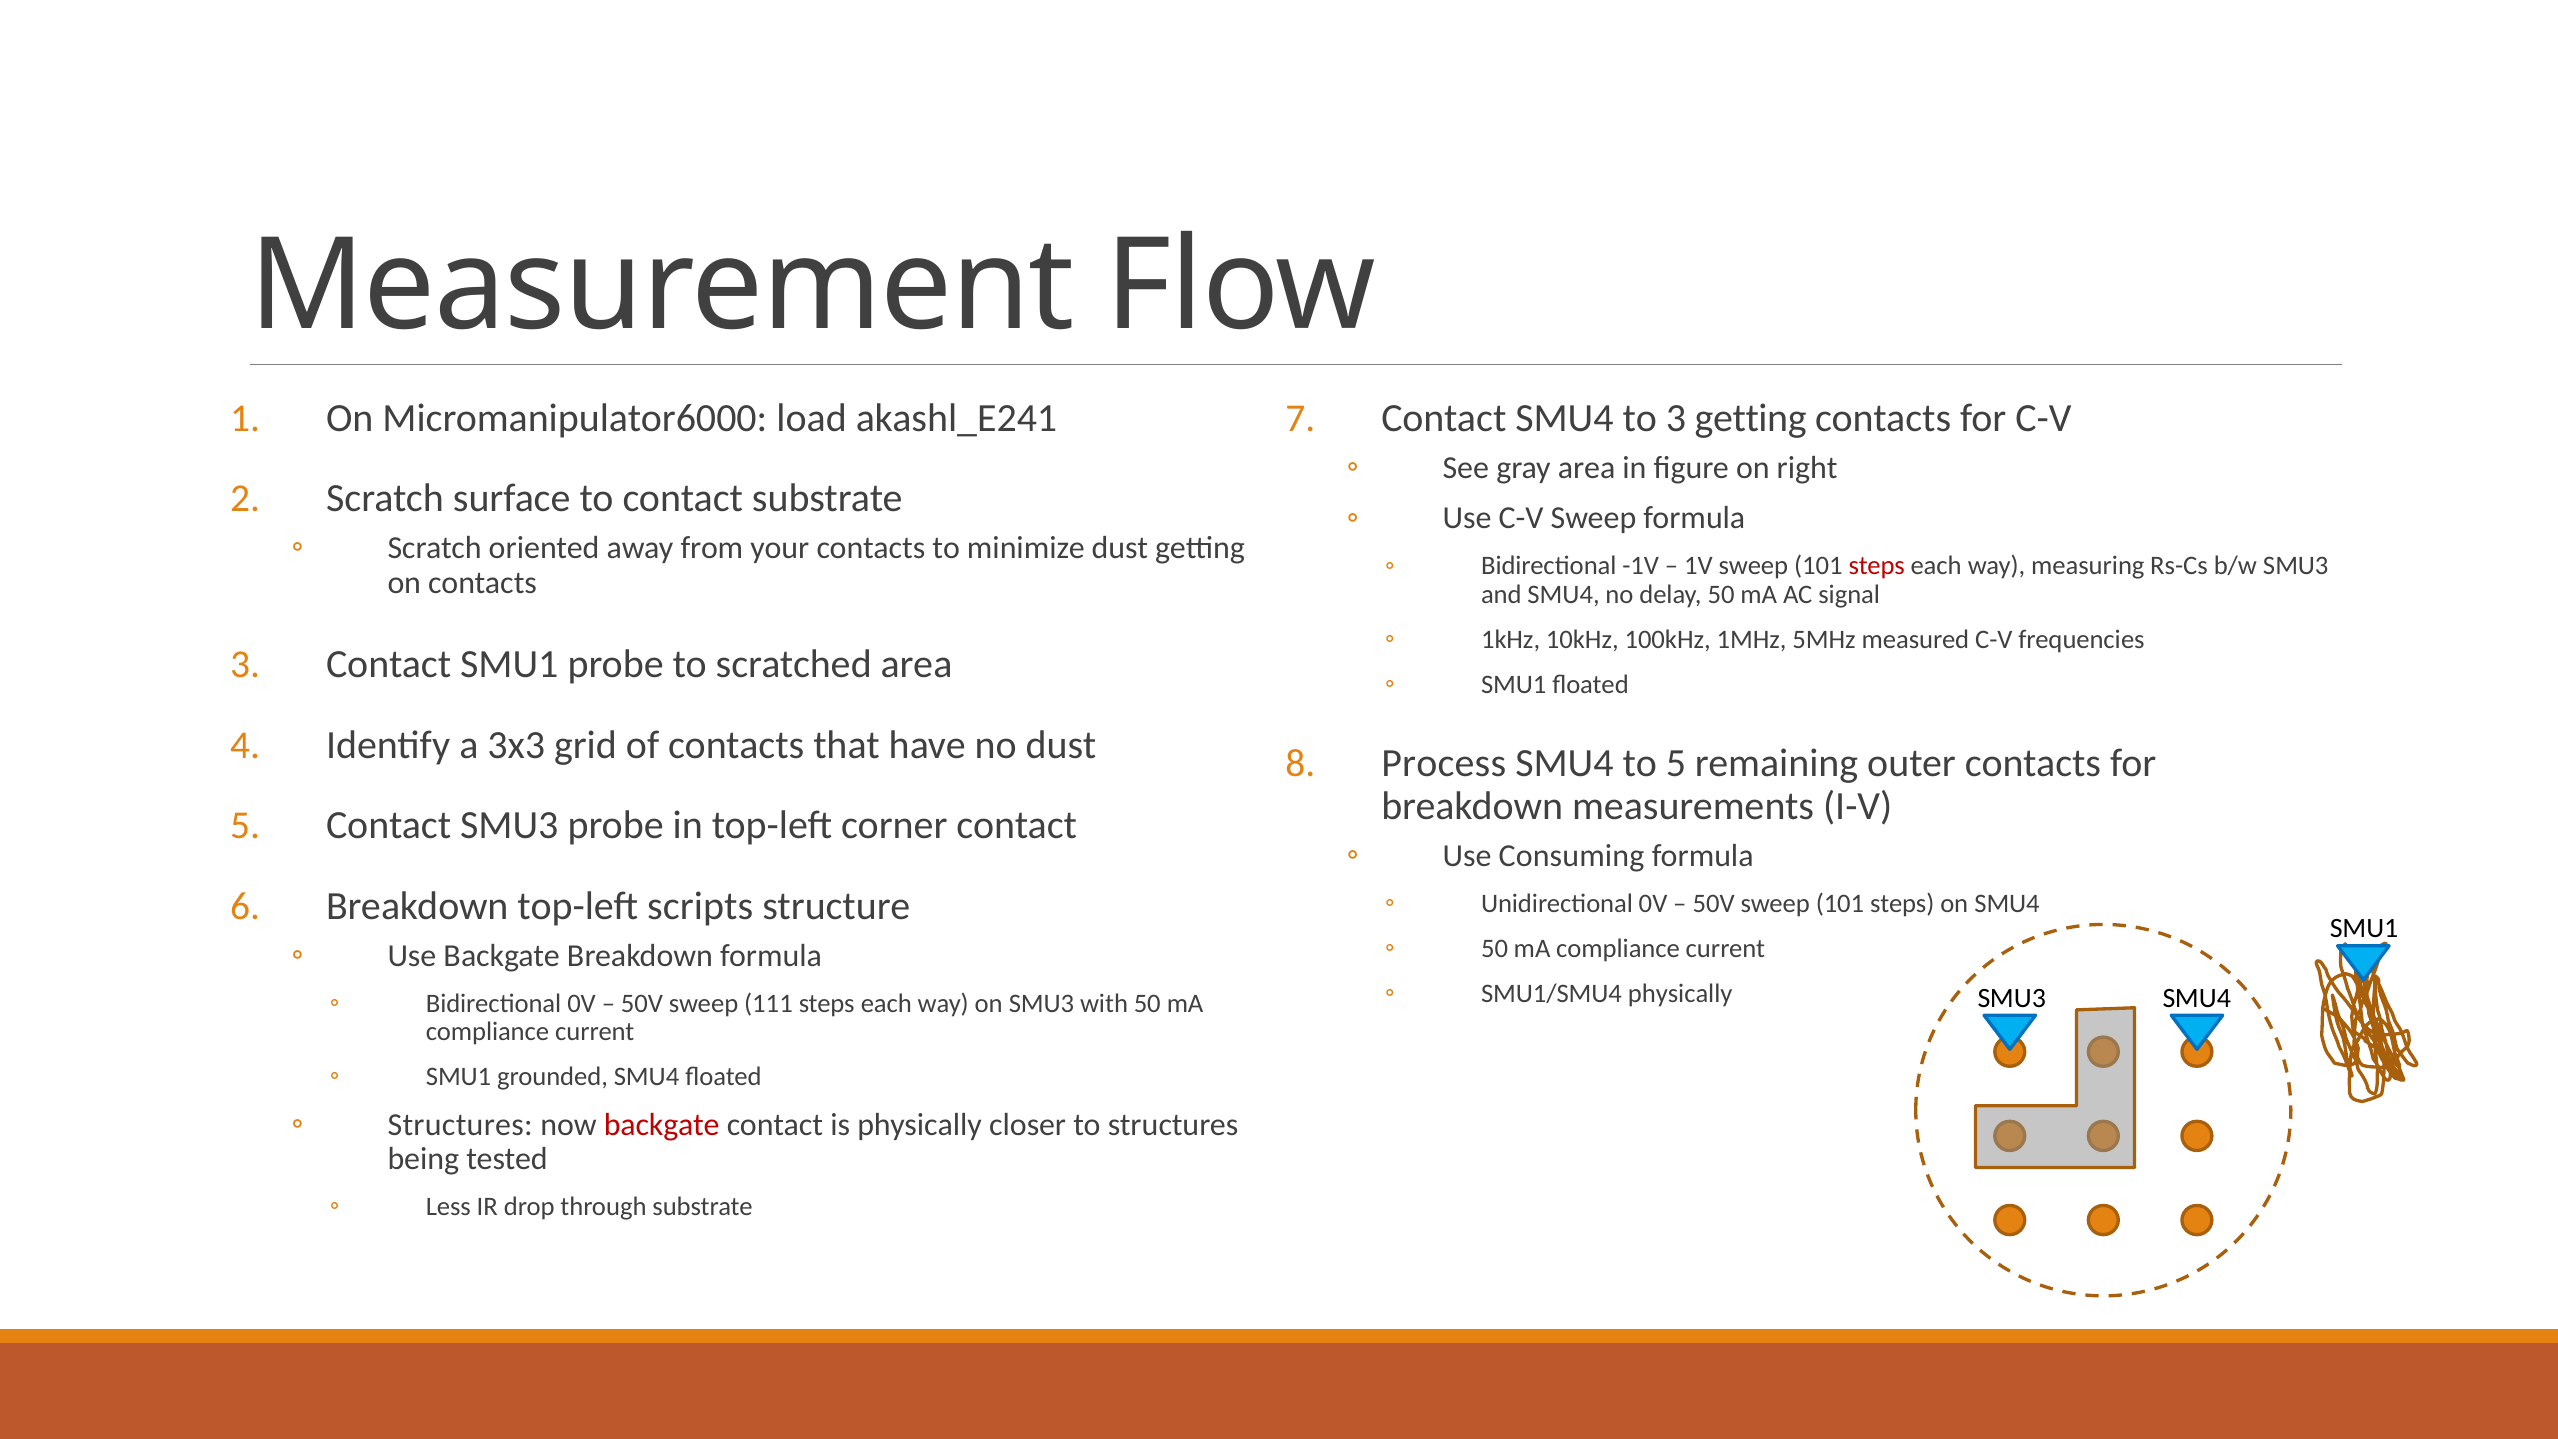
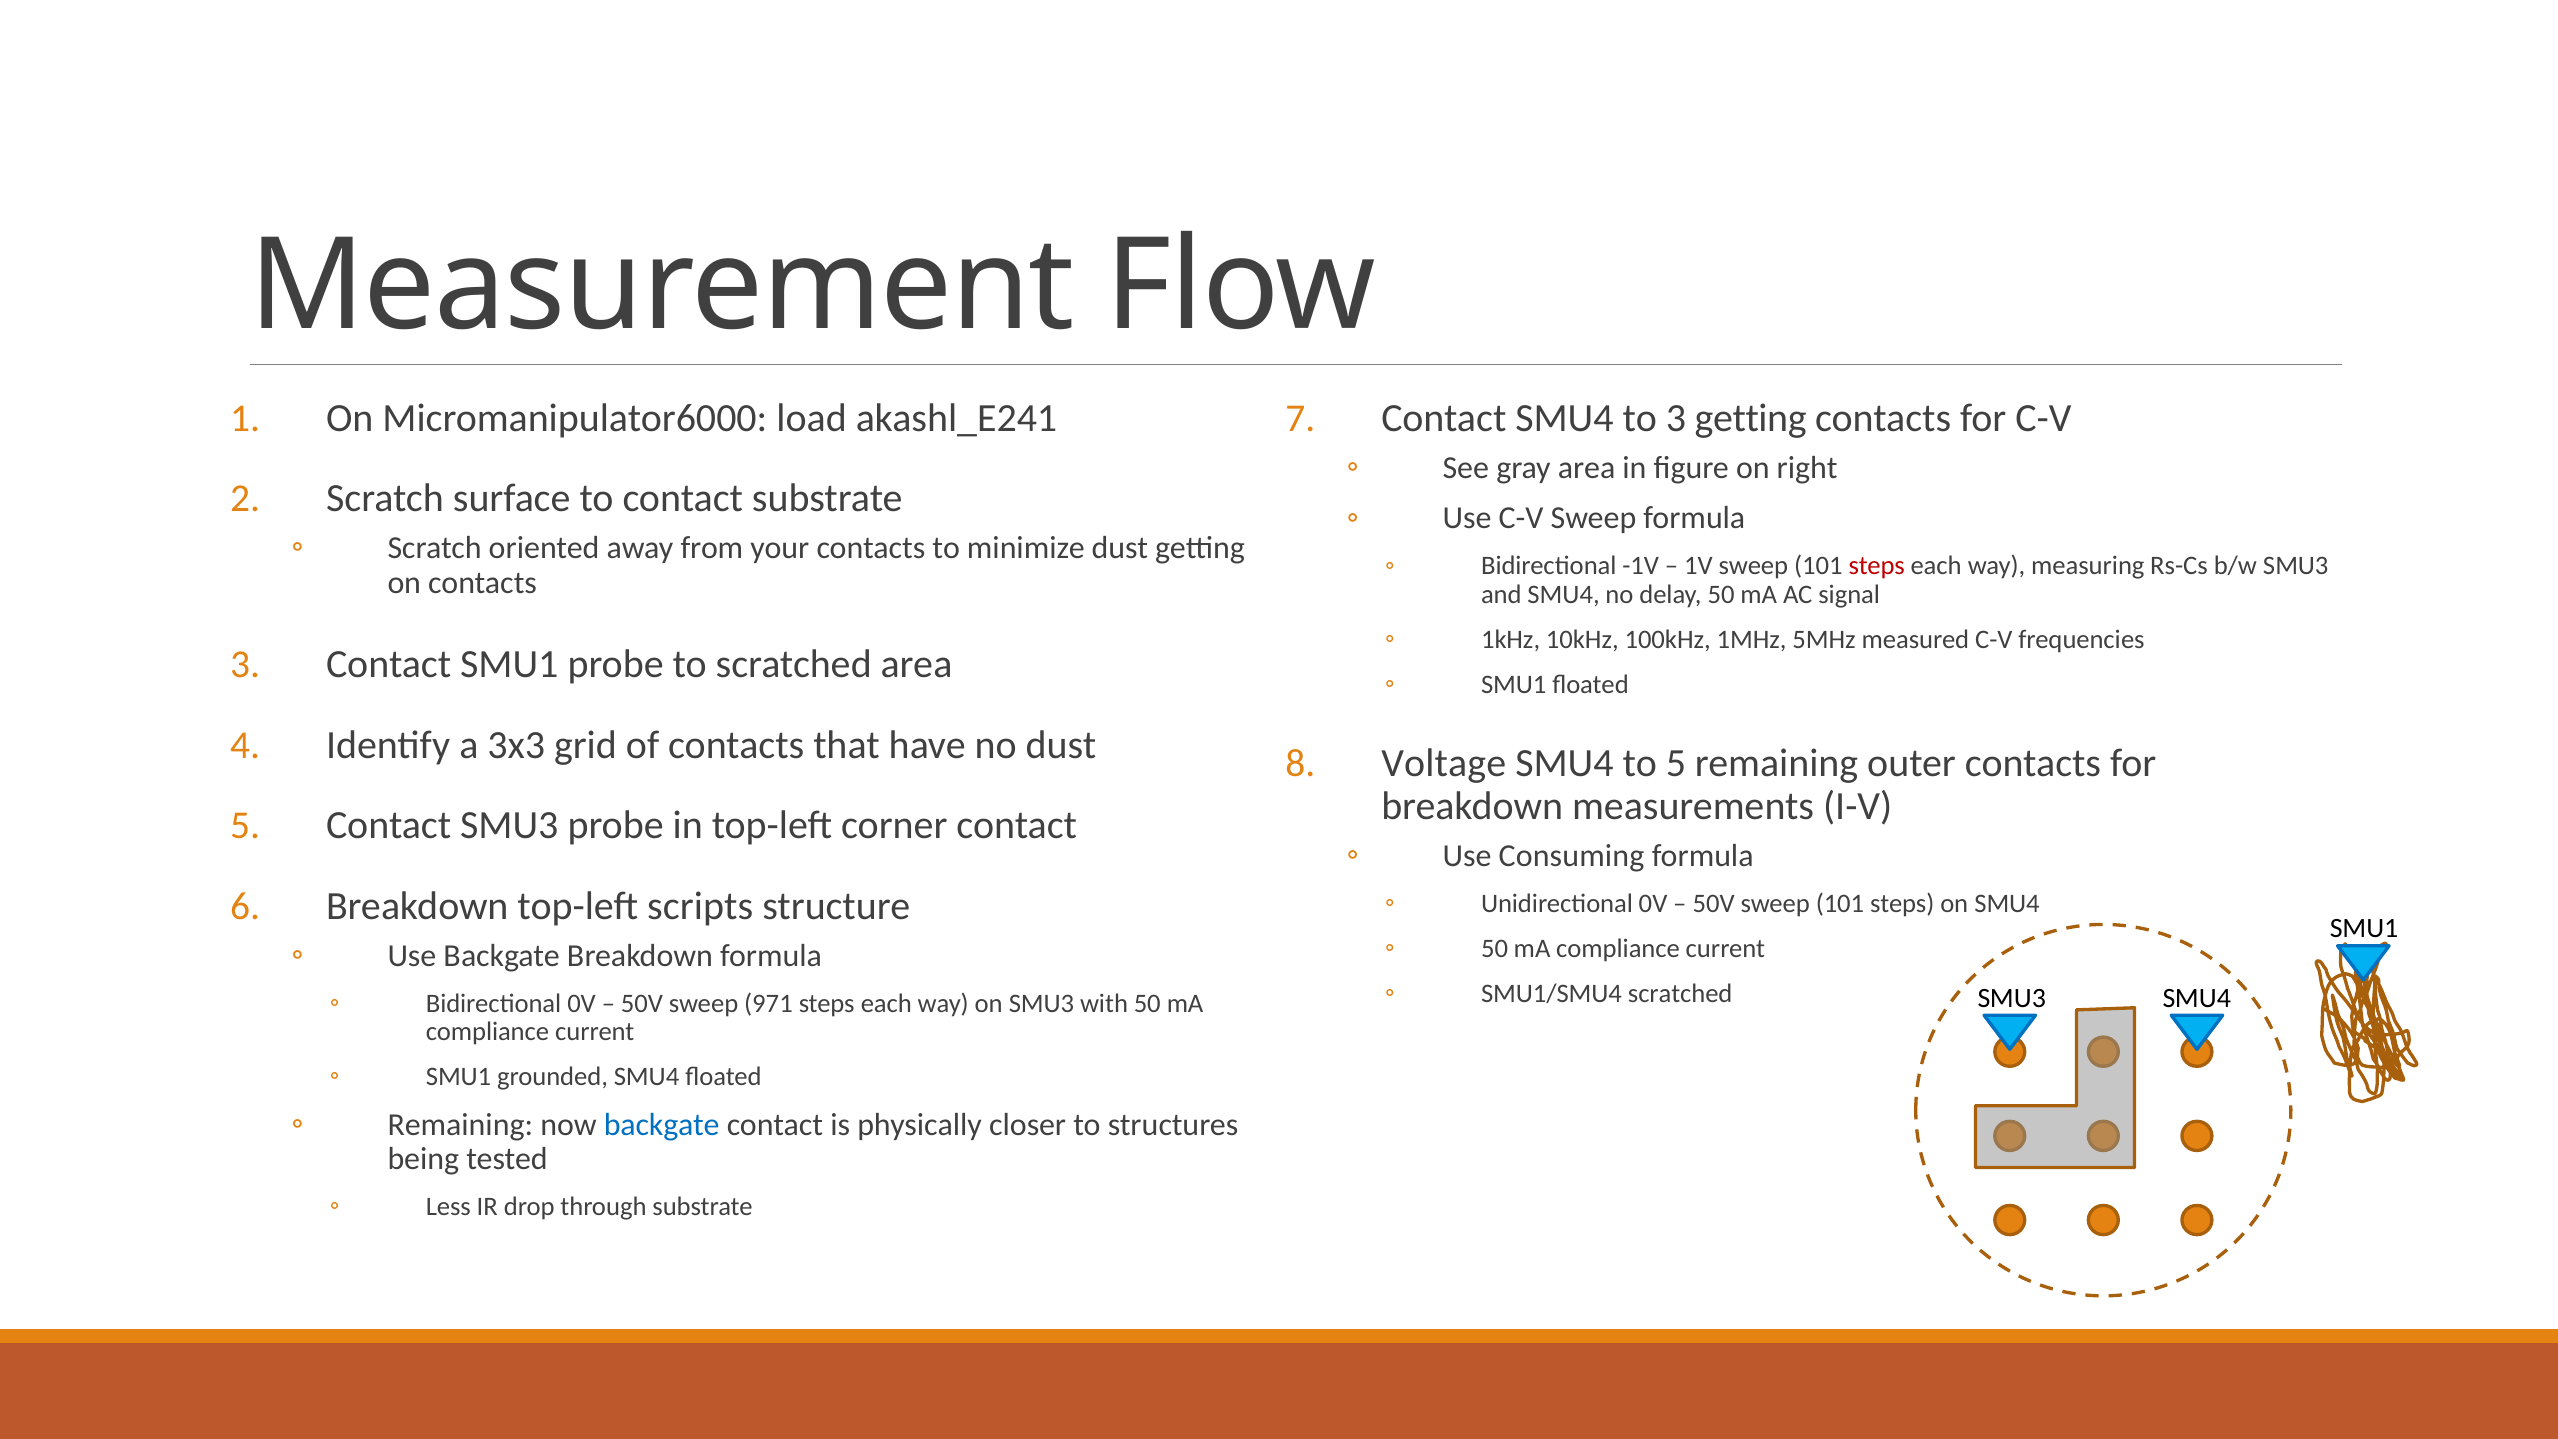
Process: Process -> Voltage
SMU1/SMU4 physically: physically -> scratched
111: 111 -> 971
Structures at (460, 1125): Structures -> Remaining
backgate at (662, 1125) colour: red -> blue
